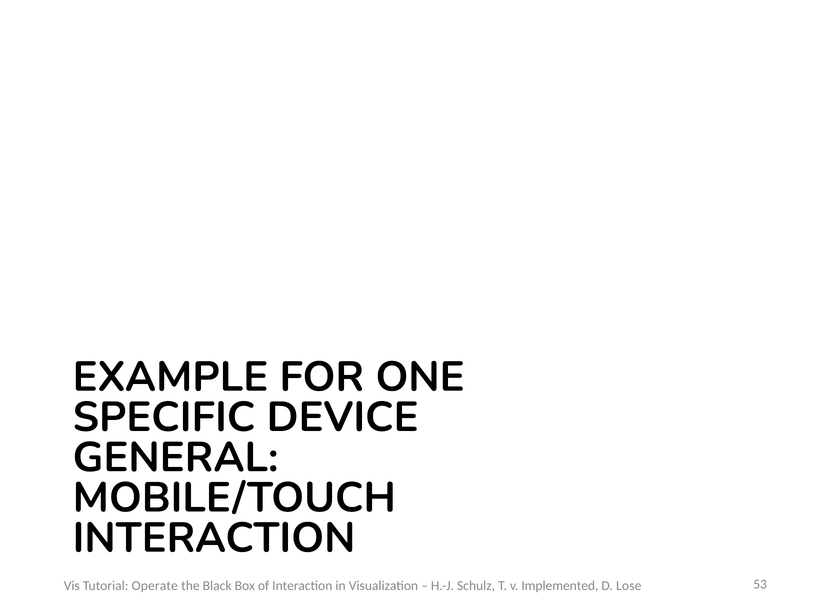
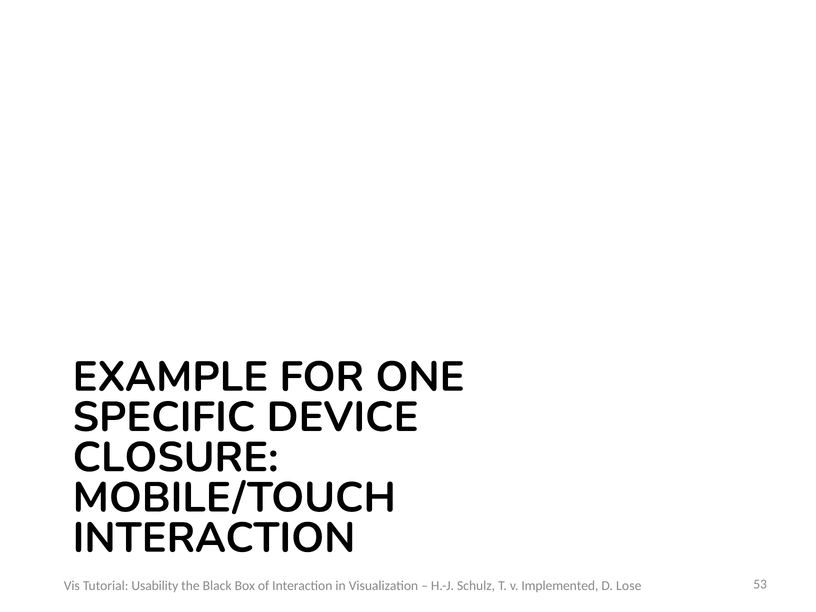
GENERAL: GENERAL -> CLOSURE
Operate: Operate -> Usability
